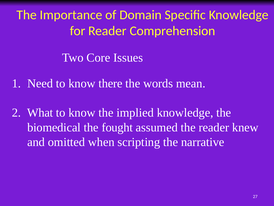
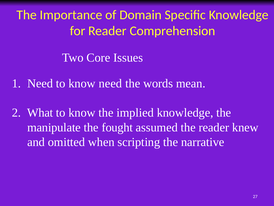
know there: there -> need
biomedical: biomedical -> manipulate
